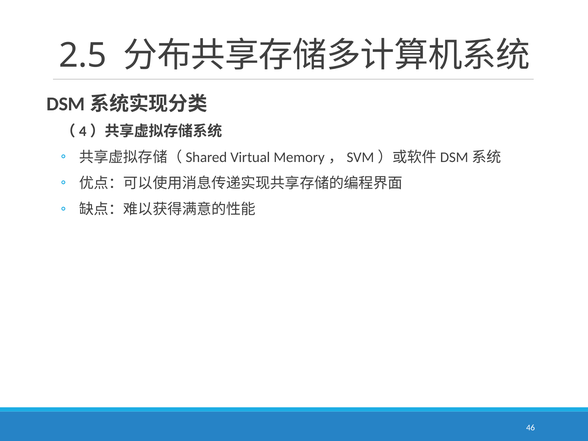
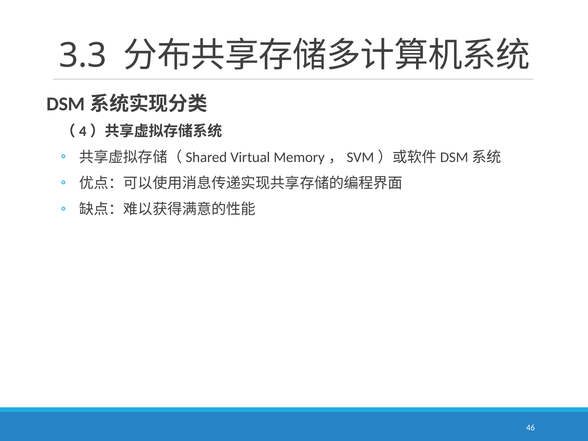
2.5: 2.5 -> 3.3
